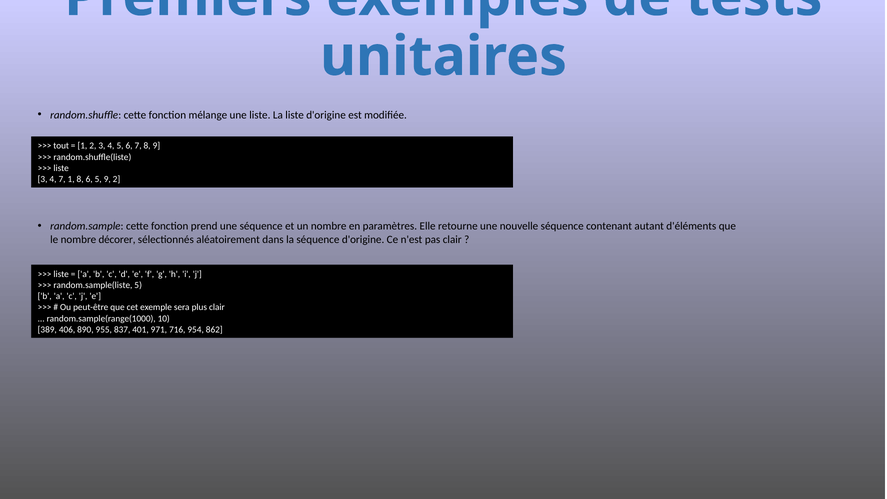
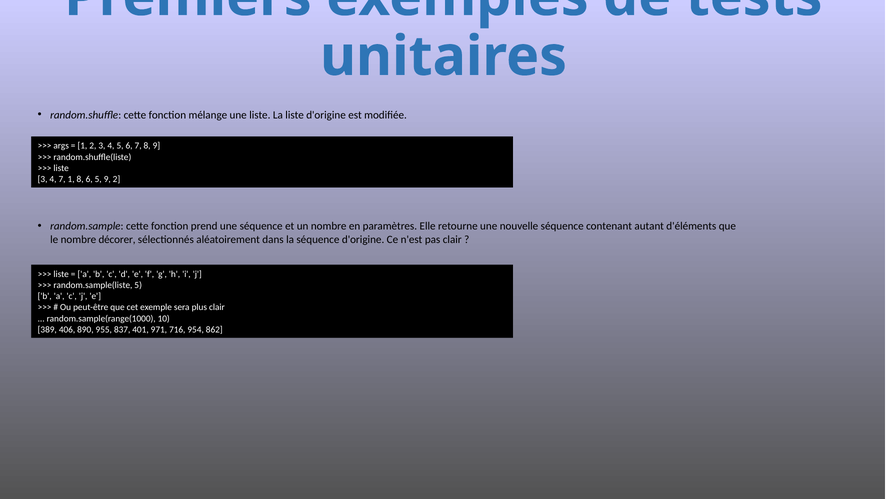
tout: tout -> args
